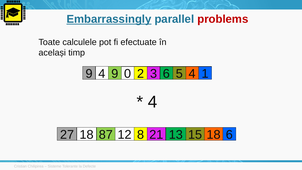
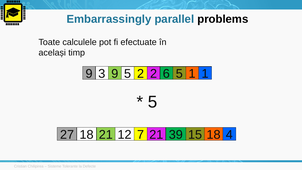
Embarrassingly underline: present -> none
problems colour: red -> black
9 4: 4 -> 3
9 0: 0 -> 5
2 3: 3 -> 2
5 4: 4 -> 1
4 at (153, 102): 4 -> 5
18 87: 87 -> 21
8: 8 -> 7
13: 13 -> 39
18 6: 6 -> 4
